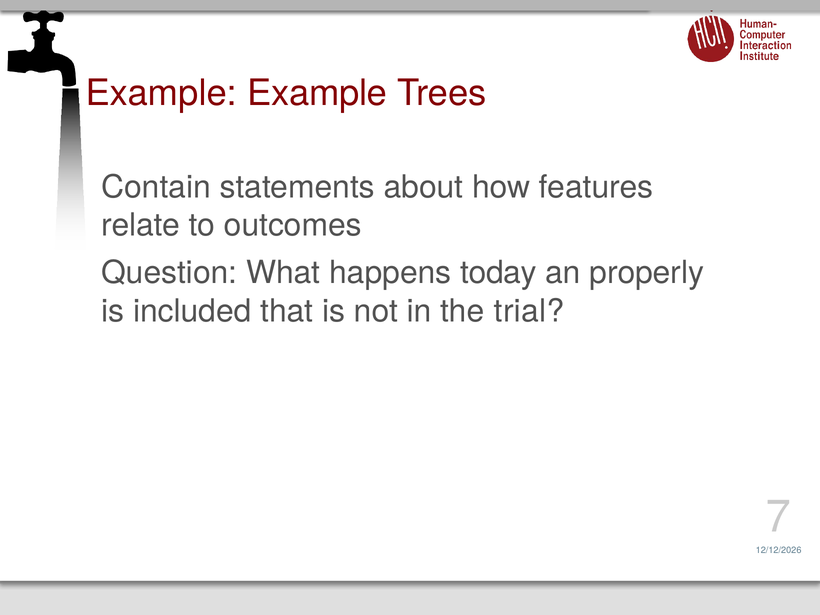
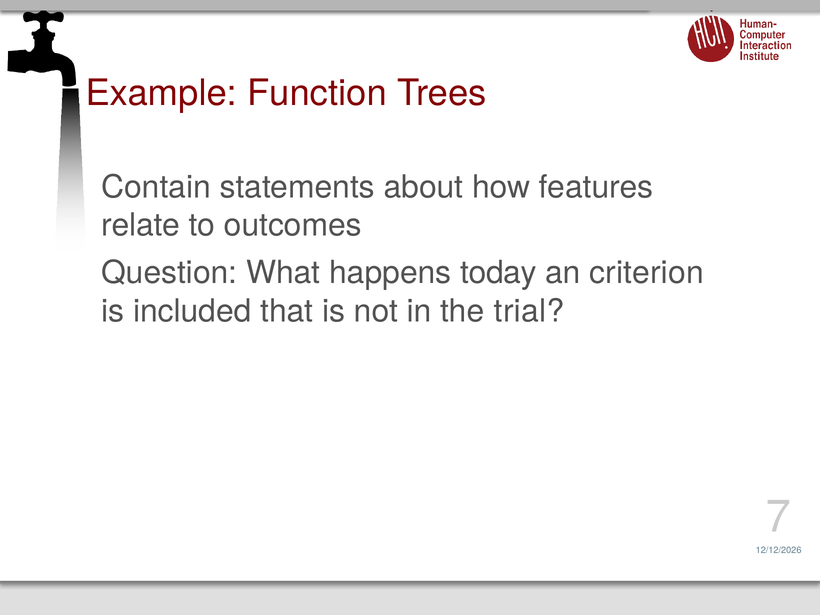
Example Example: Example -> Function
properly: properly -> criterion
